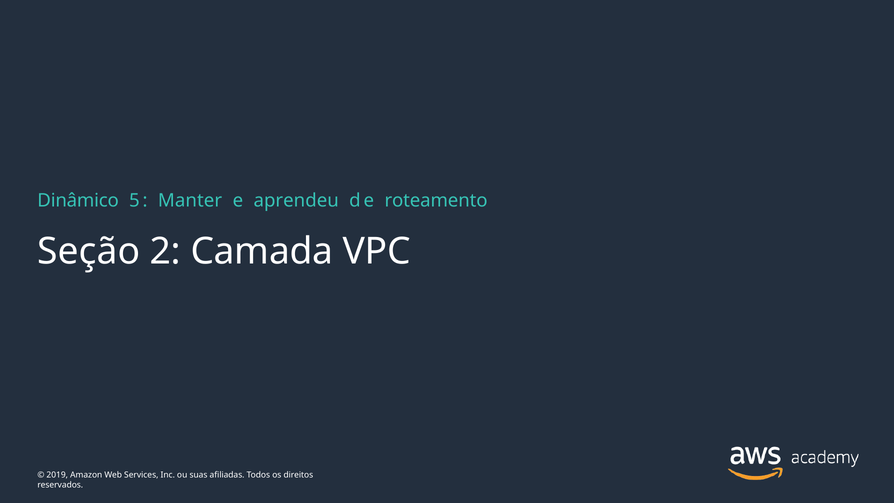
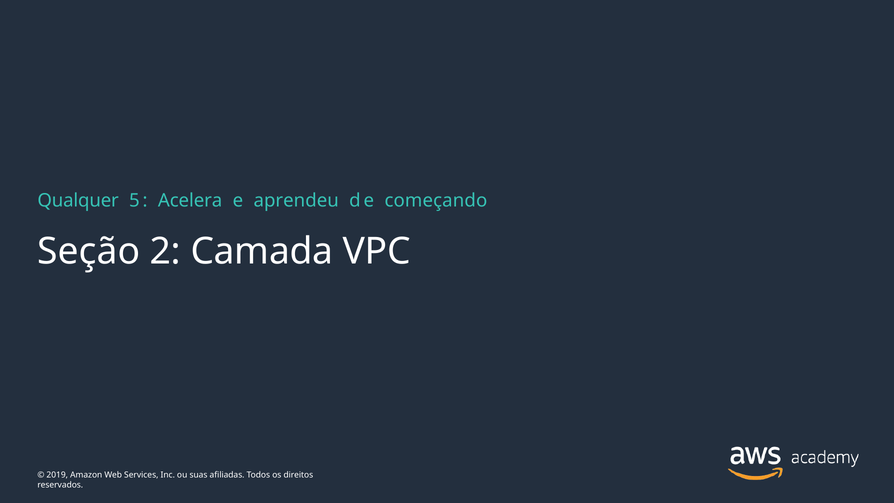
Dinâmico: Dinâmico -> Qualquer
Manter: Manter -> Acelera
roteamento: roteamento -> começando
